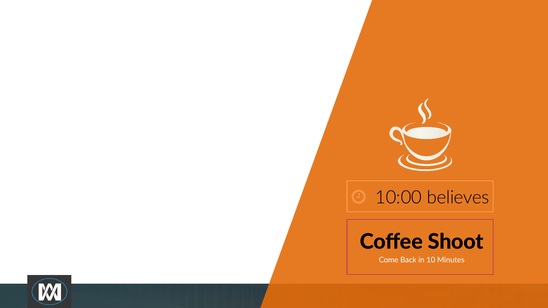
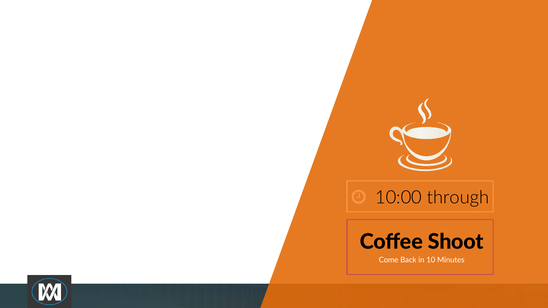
believes: believes -> through
